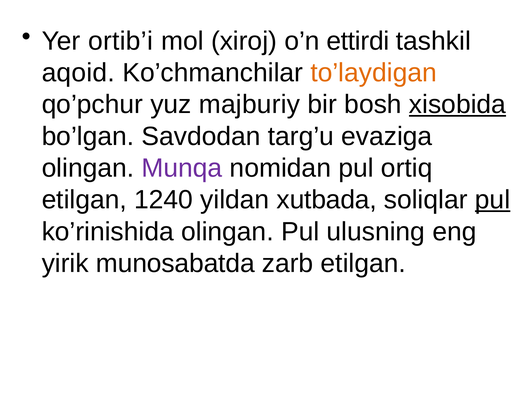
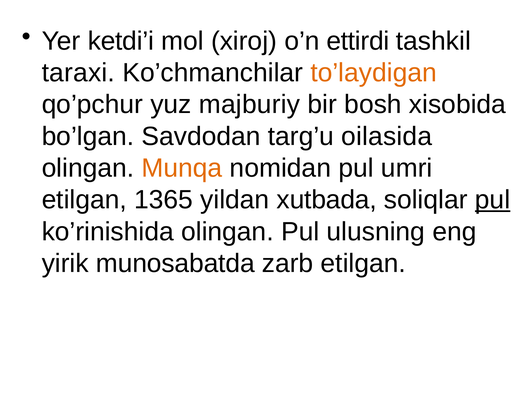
ortib’i: ortib’i -> ketdi’i
aqoid: aqoid -> taraxi
xisobida underline: present -> none
evaziga: evaziga -> oilasida
Munqa colour: purple -> orange
ortiq: ortiq -> umri
1240: 1240 -> 1365
